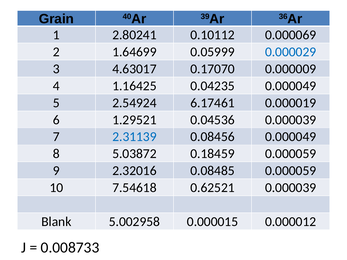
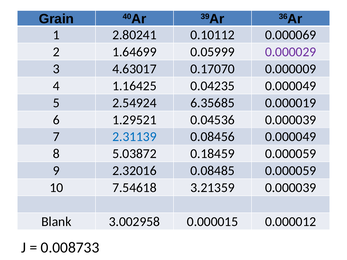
0.000029 colour: blue -> purple
6.17461: 6.17461 -> 6.35685
0.62521: 0.62521 -> 3.21359
5.002958: 5.002958 -> 3.002958
